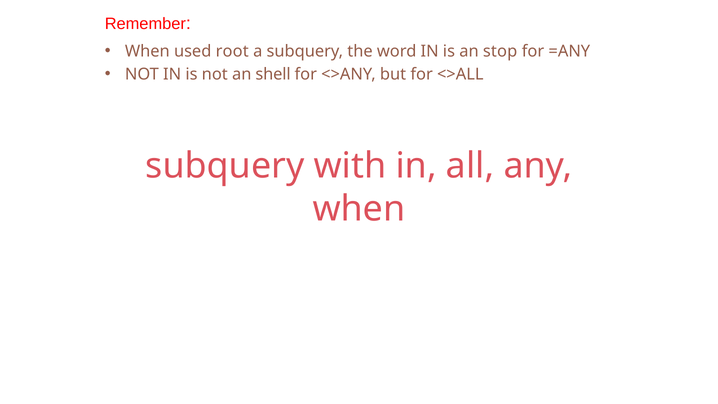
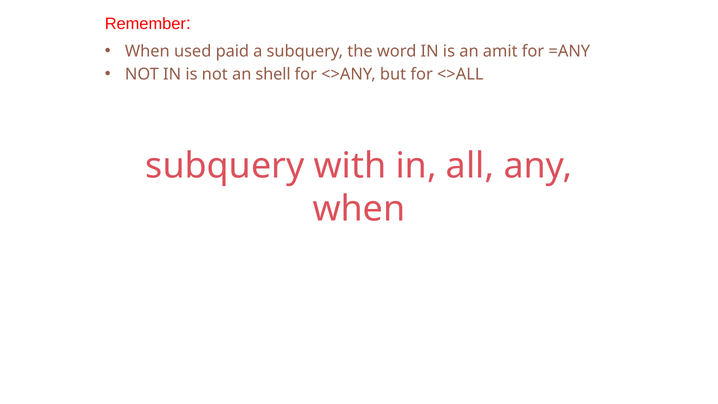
root: root -> paid
stop: stop -> amit
